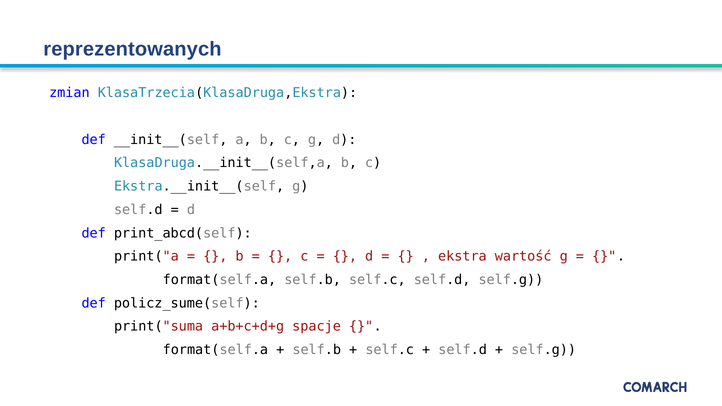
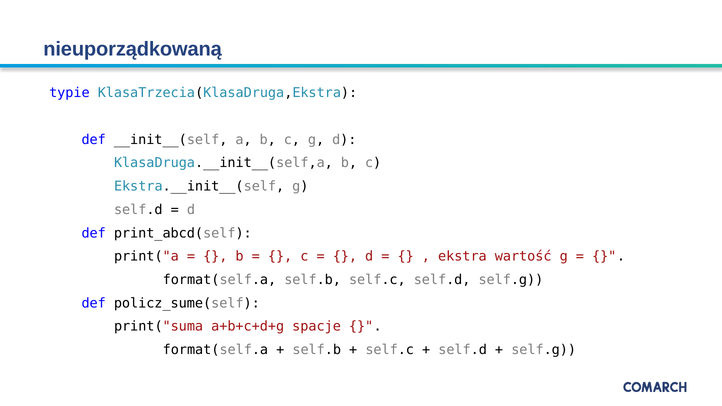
reprezentowanych: reprezentowanych -> nieuporządkowaną
zmian: zmian -> typie
